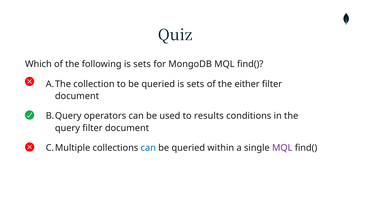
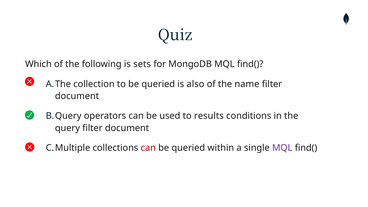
queried is sets: sets -> also
either: either -> name
can at (148, 148) colour: blue -> red
